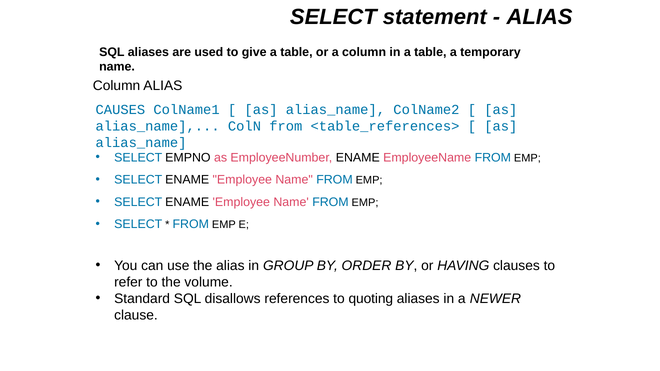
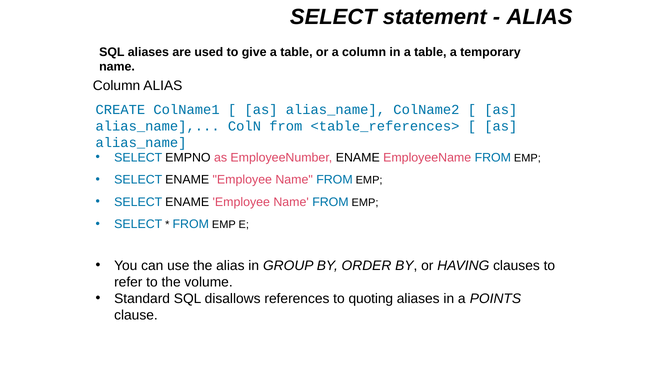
CAUSES: CAUSES -> CREATE
NEWER: NEWER -> POINTS
